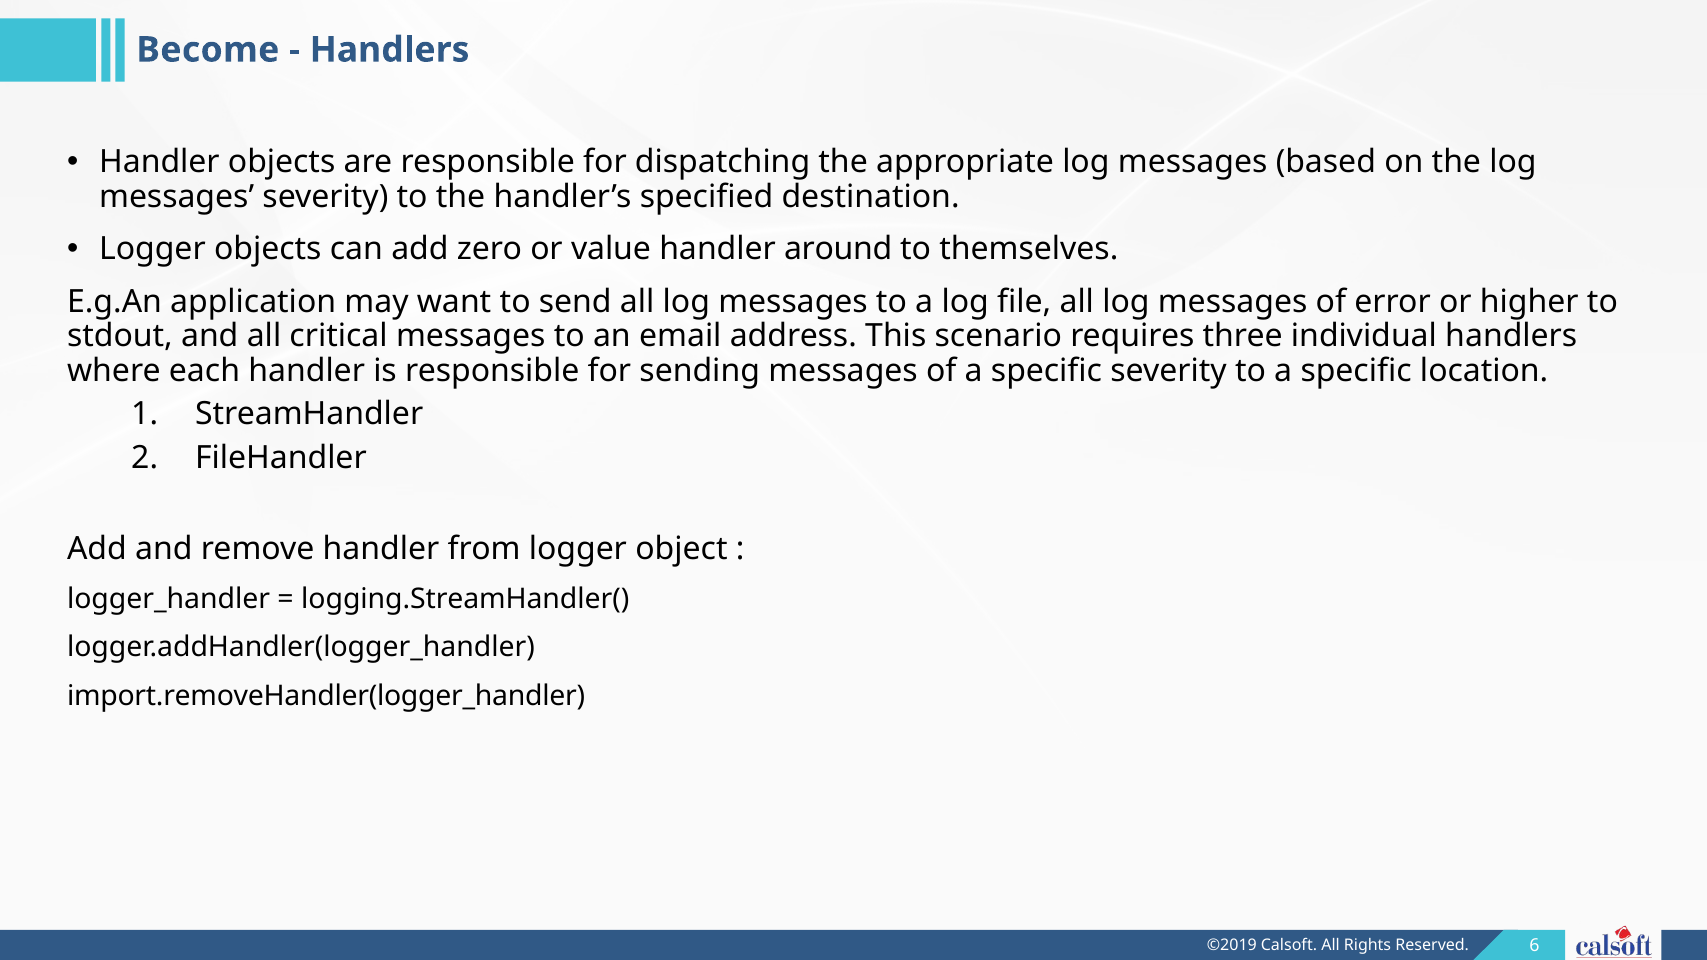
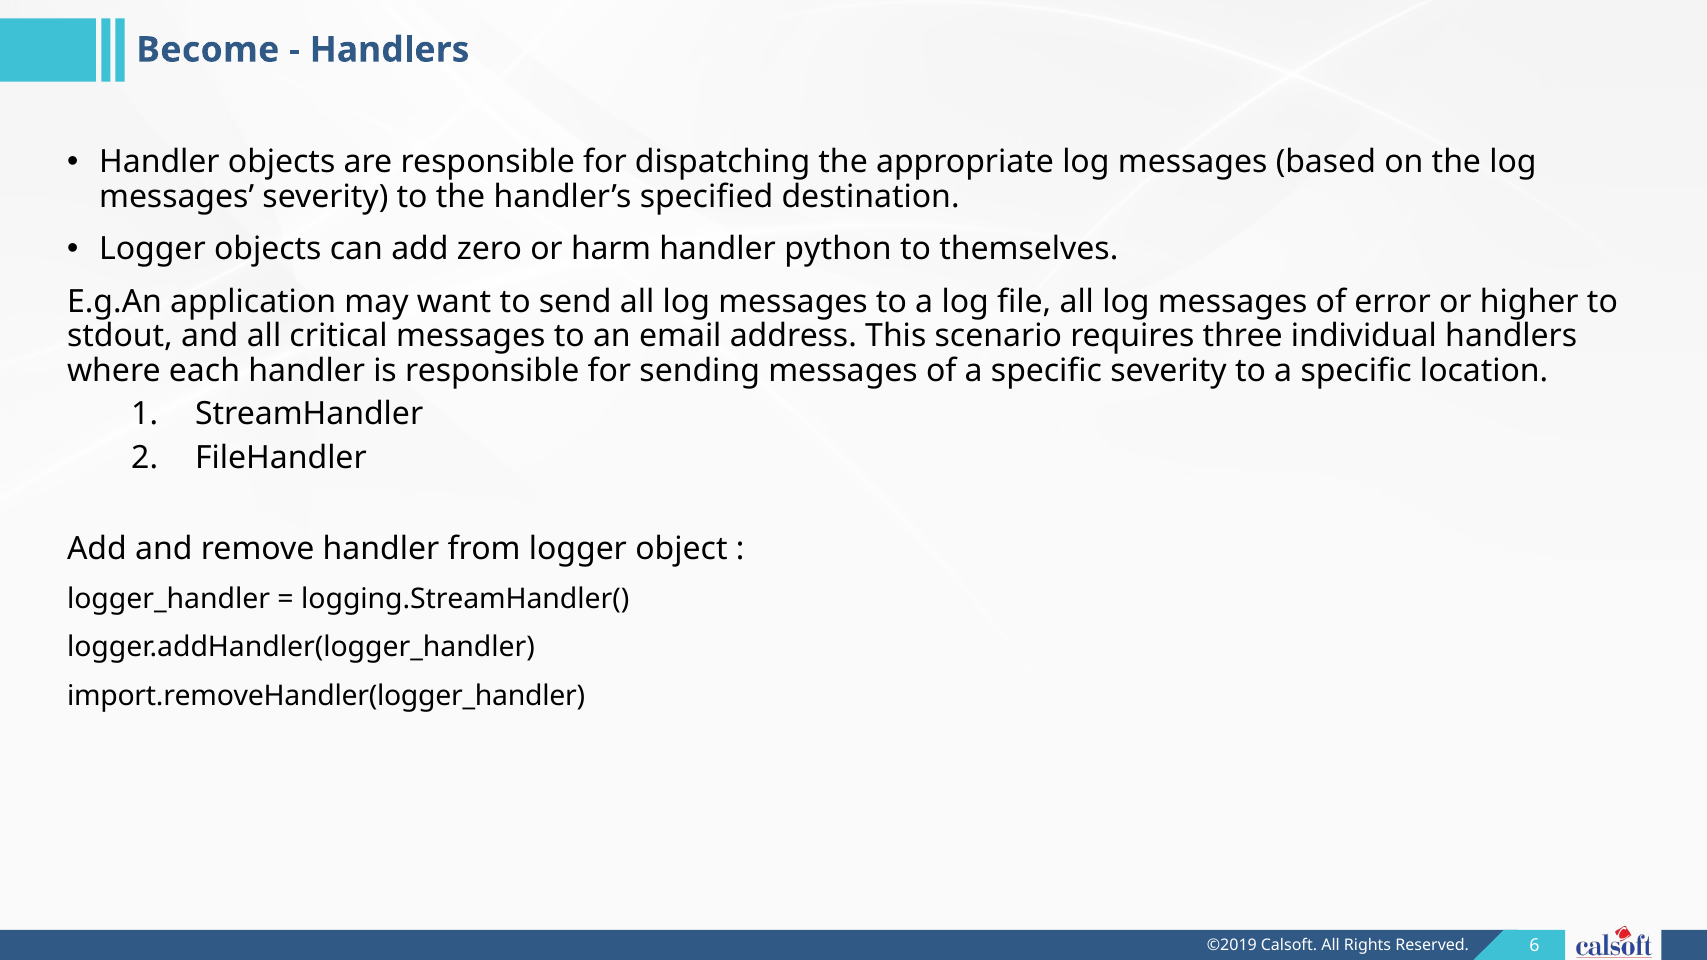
value: value -> harm
around: around -> python
